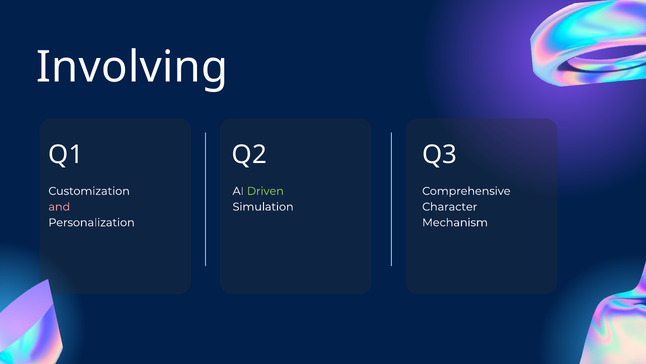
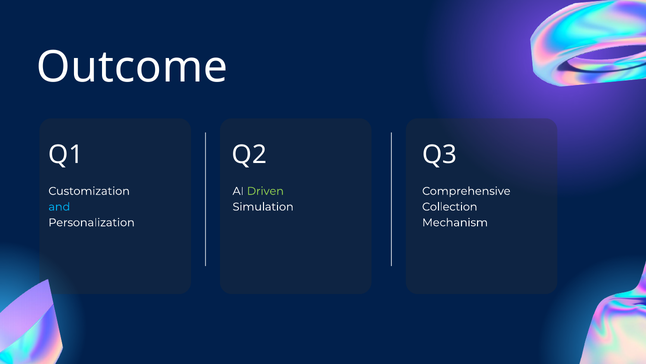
Involving: Involving -> Outcome
and colour: pink -> light blue
Character: Character -> Collection
